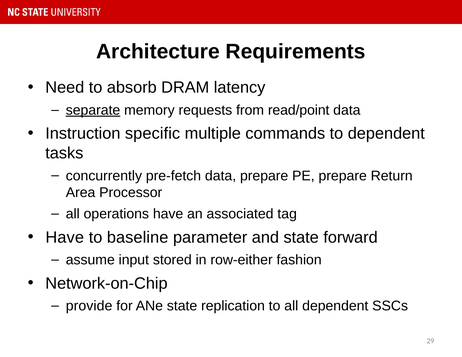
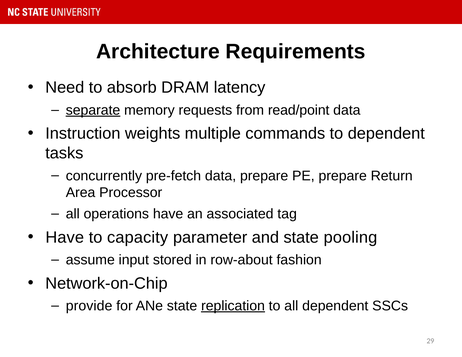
specific: specific -> weights
baseline: baseline -> capacity
forward: forward -> pooling
row-either: row-either -> row-about
replication underline: none -> present
